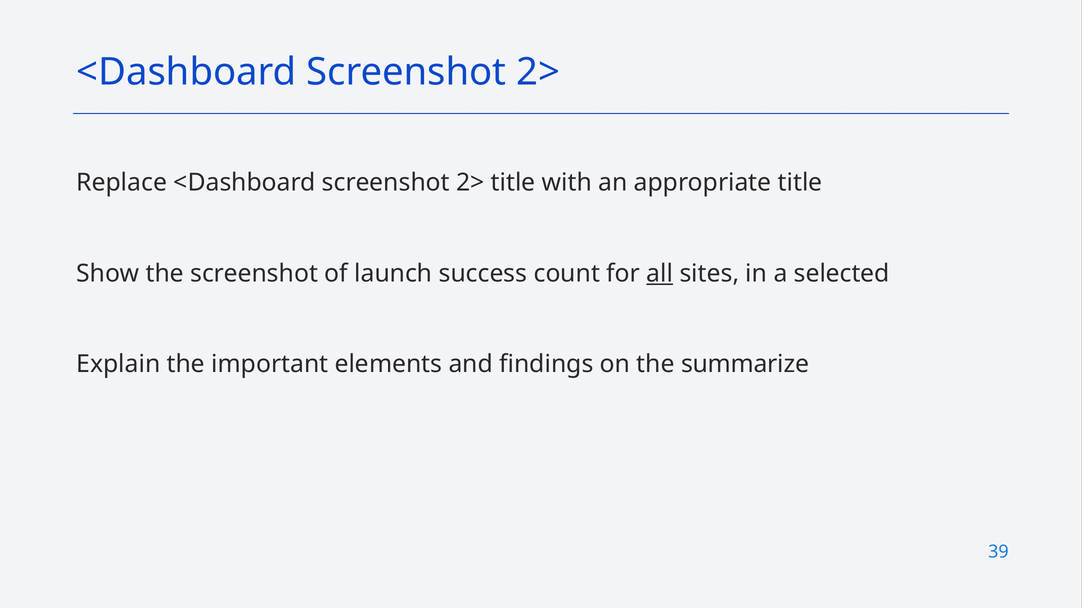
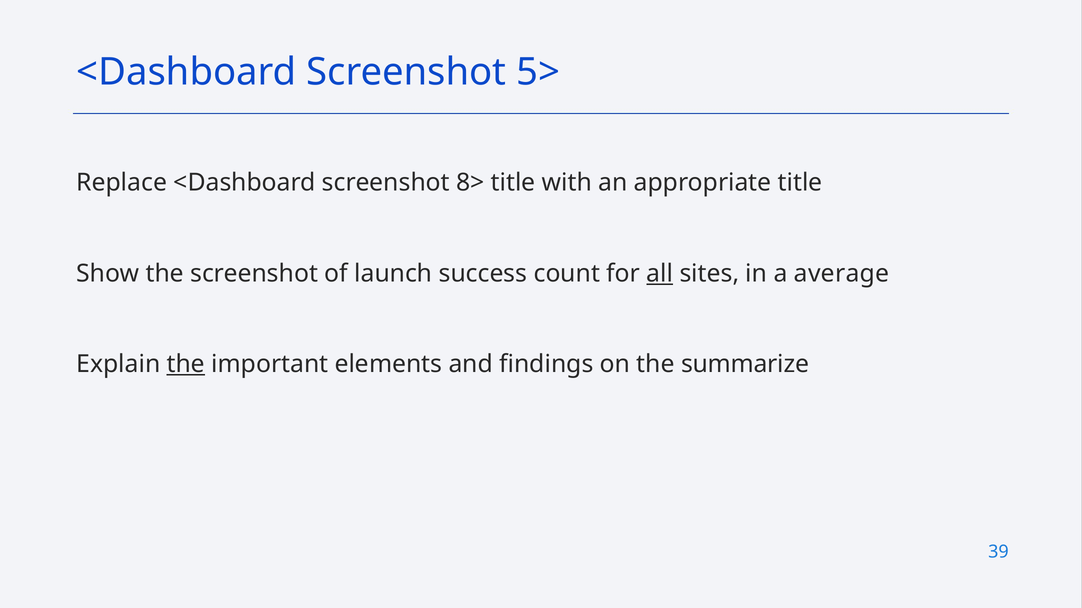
2> at (538, 72): 2> -> 5>
Replace <Dashboard screenshot 2>: 2> -> 8>
selected: selected -> average
the at (186, 365) underline: none -> present
